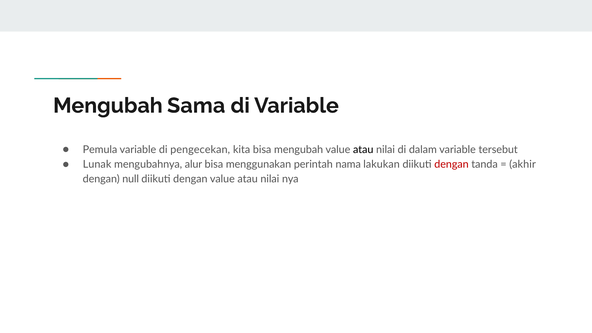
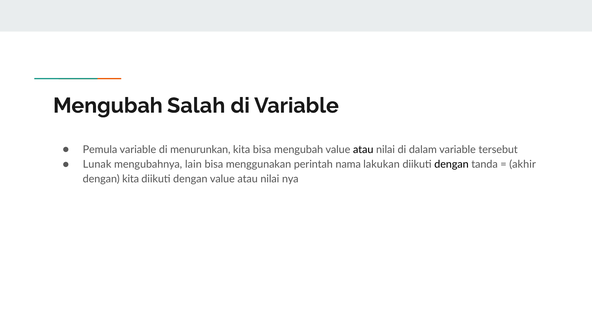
Sama: Sama -> Salah
pengecekan: pengecekan -> menurunkan
alur: alur -> lain
dengan at (451, 164) colour: red -> black
dengan null: null -> kita
